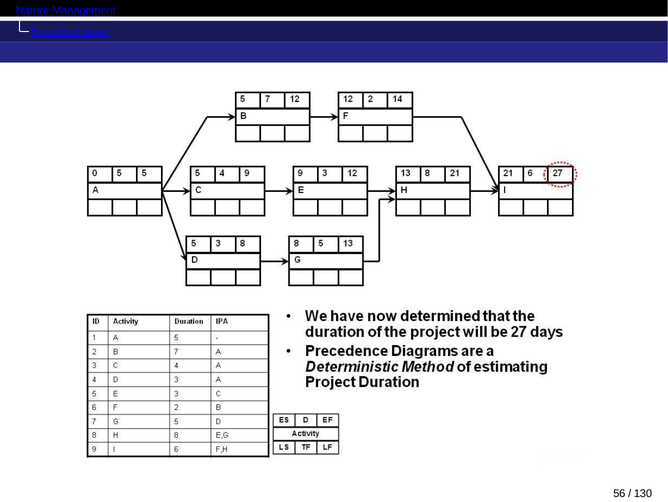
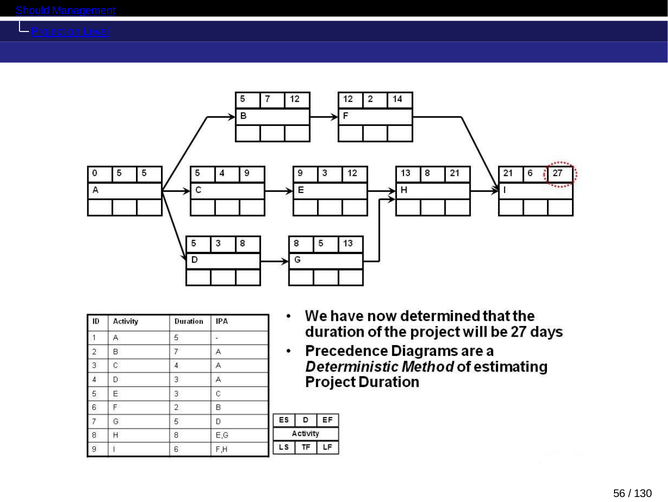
Nature: Nature -> Should
Should: Should -> Project
